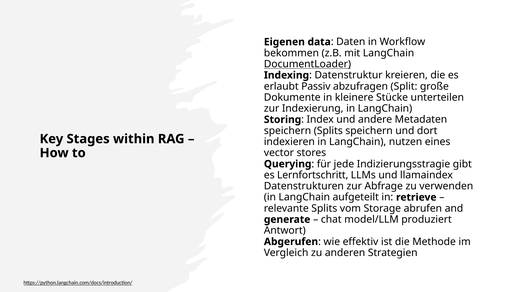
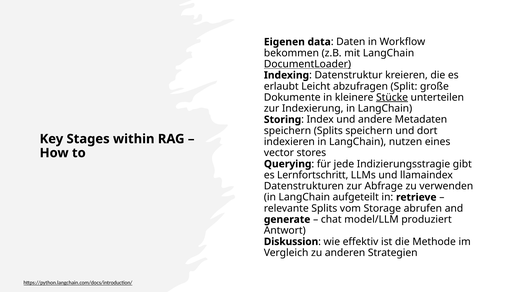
Passiv: Passiv -> Leicht
Stücke underline: none -> present
Abgerufen: Abgerufen -> Diskussion
